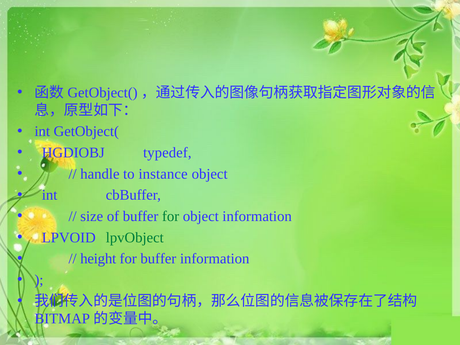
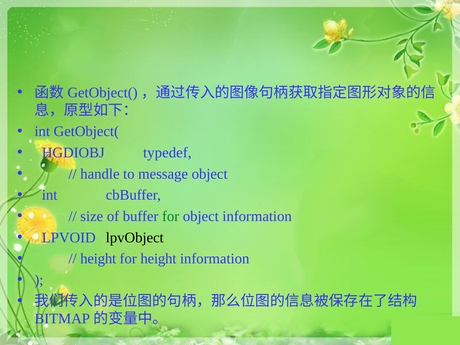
instance: instance -> message
lpvObject colour: green -> black
for buffer: buffer -> height
